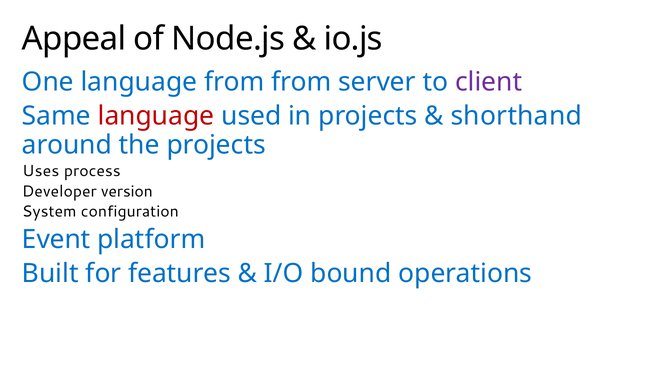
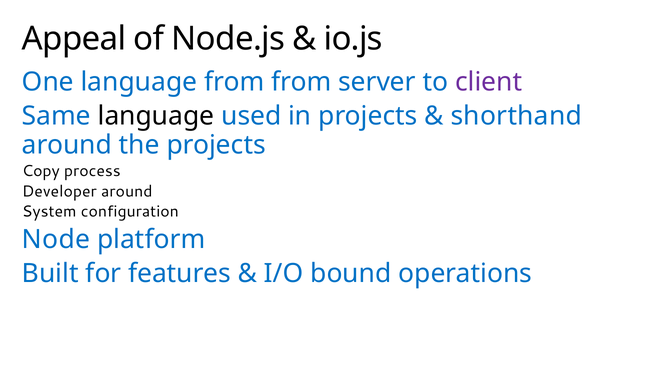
language at (156, 116) colour: red -> black
Uses: Uses -> Copy
Developer version: version -> around
Event: Event -> Node
